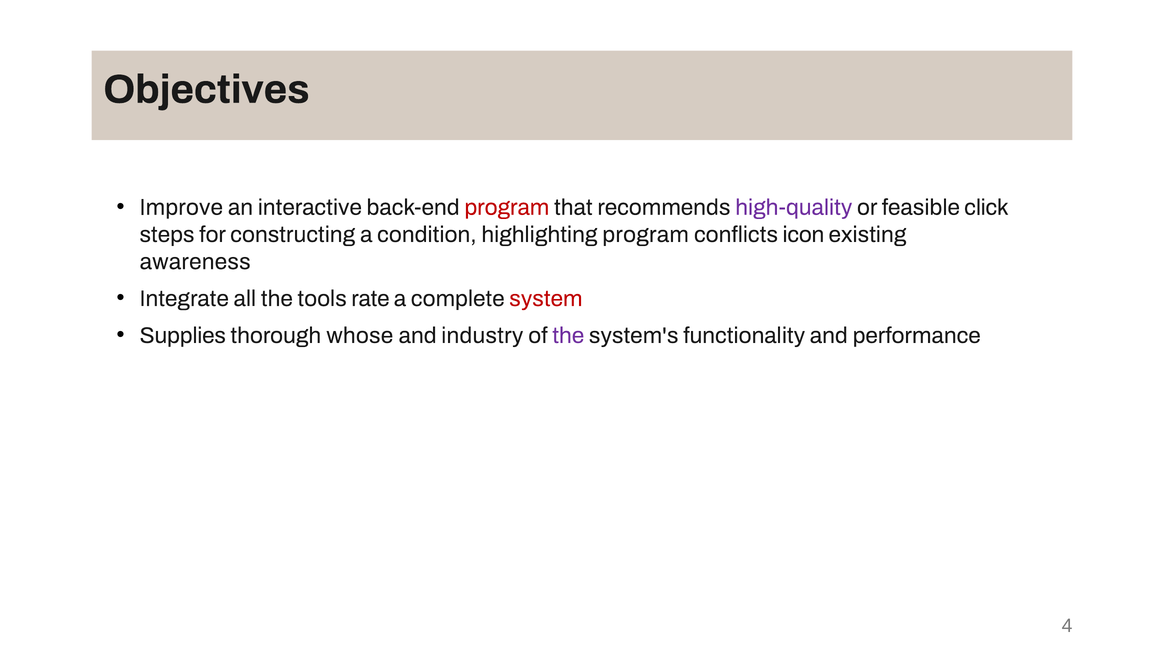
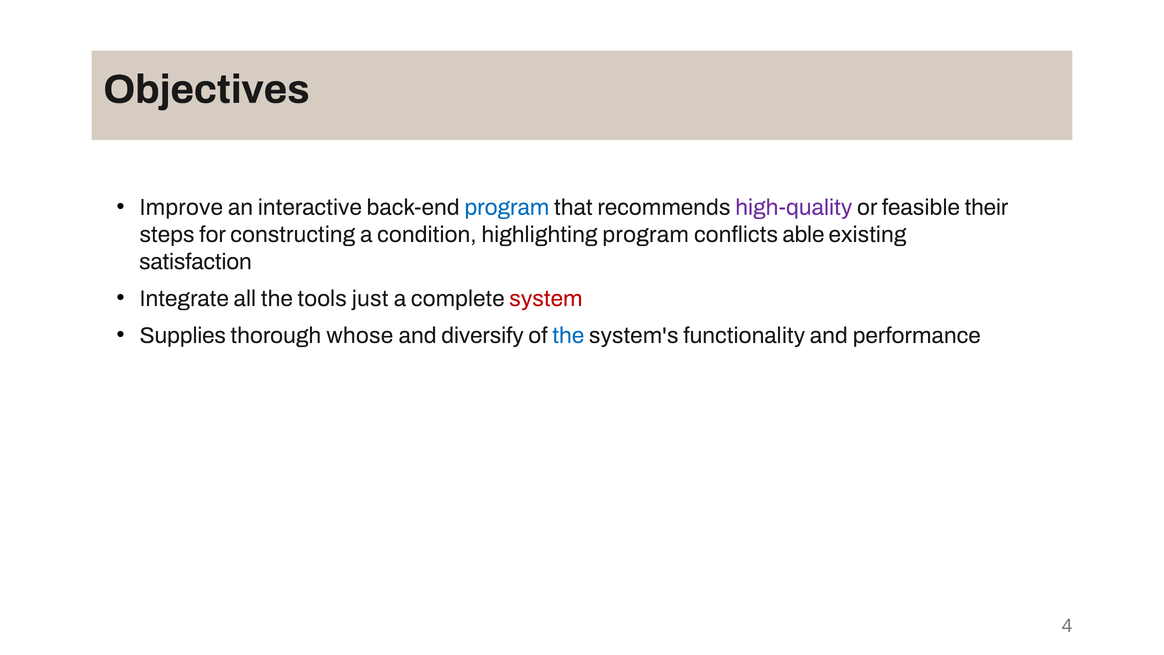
program at (507, 207) colour: red -> blue
click: click -> their
icon: icon -> able
awareness: awareness -> satisfaction
rate: rate -> just
industry: industry -> diversify
the at (568, 335) colour: purple -> blue
